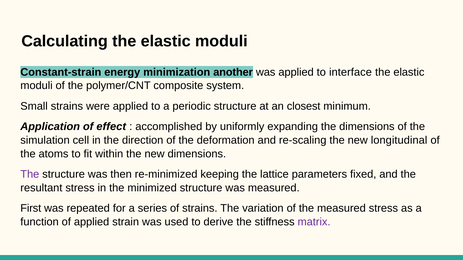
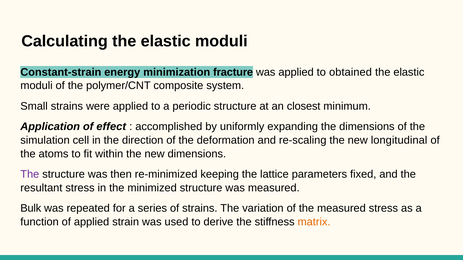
another: another -> fracture
interface: interface -> obtained
First: First -> Bulk
matrix colour: purple -> orange
